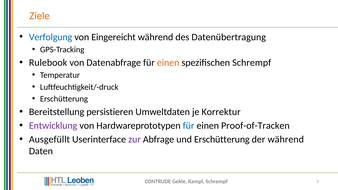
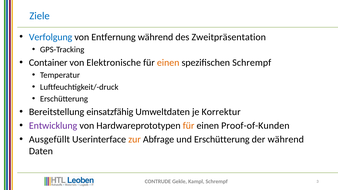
Ziele colour: orange -> blue
Eingereicht: Eingereicht -> Entfernung
Datenübertragung: Datenübertragung -> Zweitpräsentation
Rulebook: Rulebook -> Container
Datenabfrage: Datenabfrage -> Elektronische
persistieren: persistieren -> einsatzfähig
für at (189, 126) colour: blue -> orange
Proof-of-Tracken: Proof-of-Tracken -> Proof-of-Kunden
zur colour: purple -> orange
